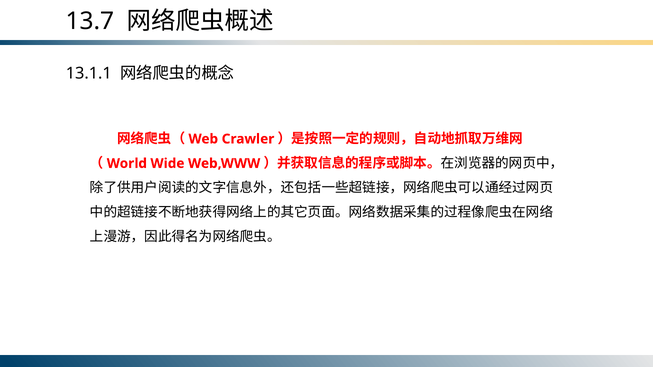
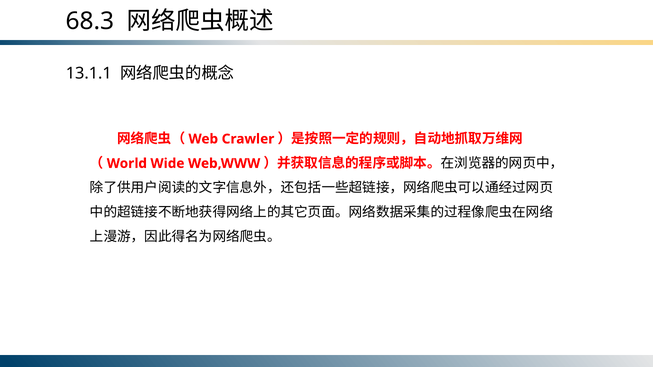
13.7: 13.7 -> 68.3
